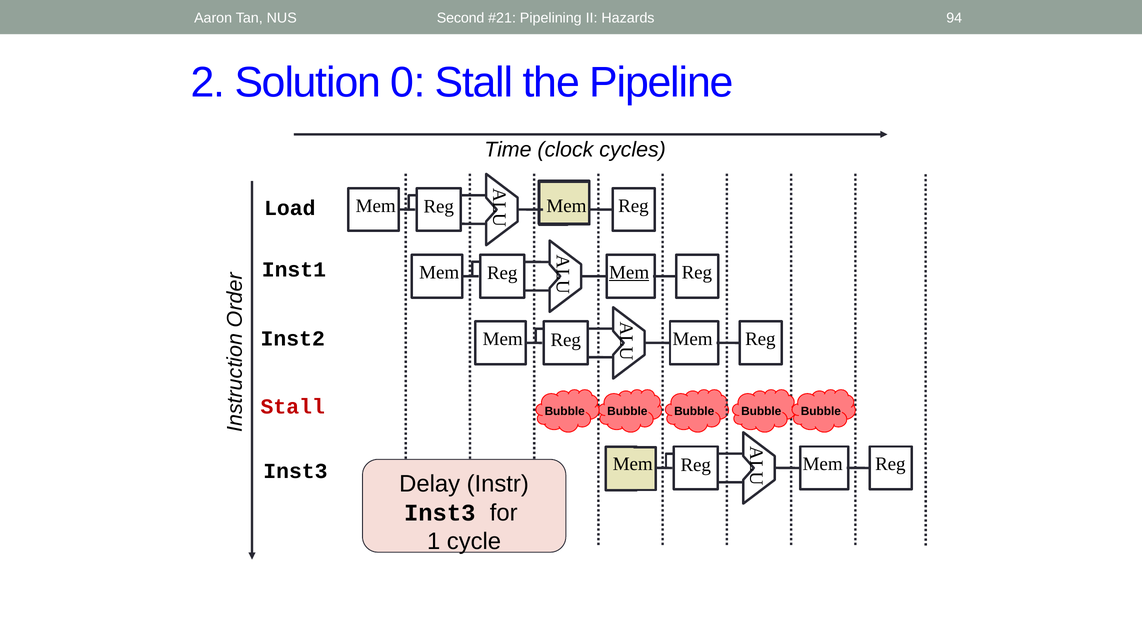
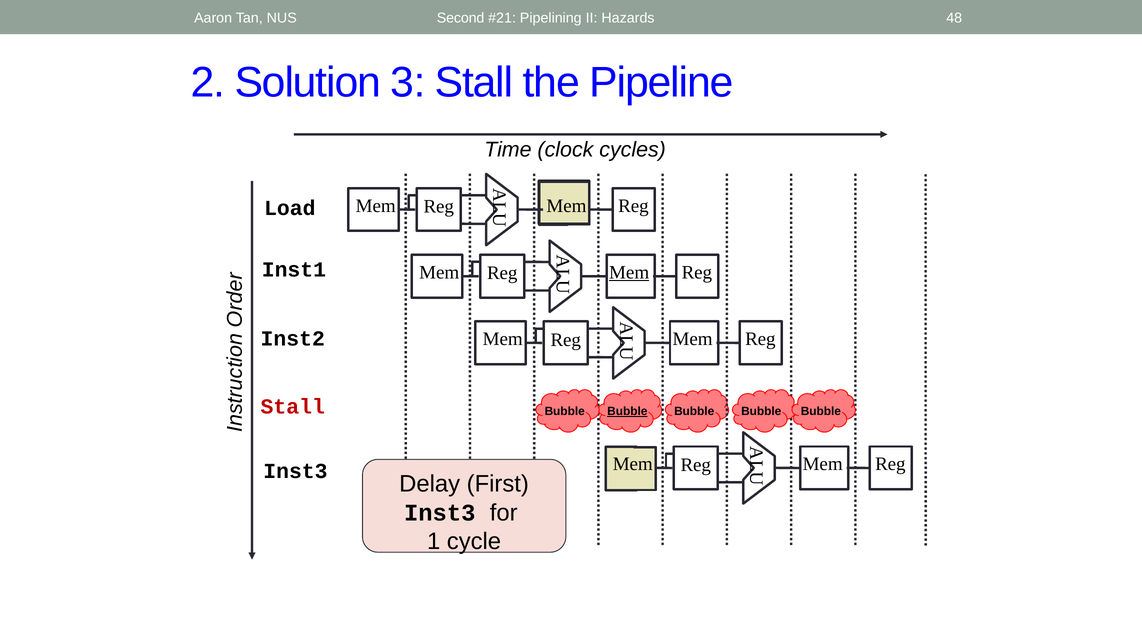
94: 94 -> 48
0: 0 -> 3
Bubble at (627, 411) underline: none -> present
Instr: Instr -> First
